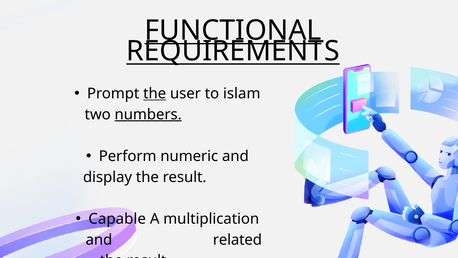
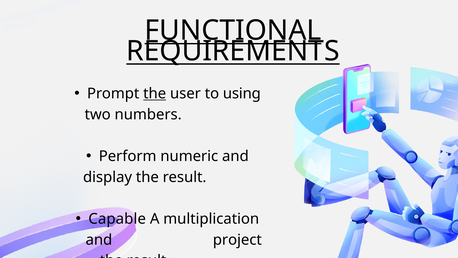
islam: islam -> using
numbers underline: present -> none
related: related -> project
